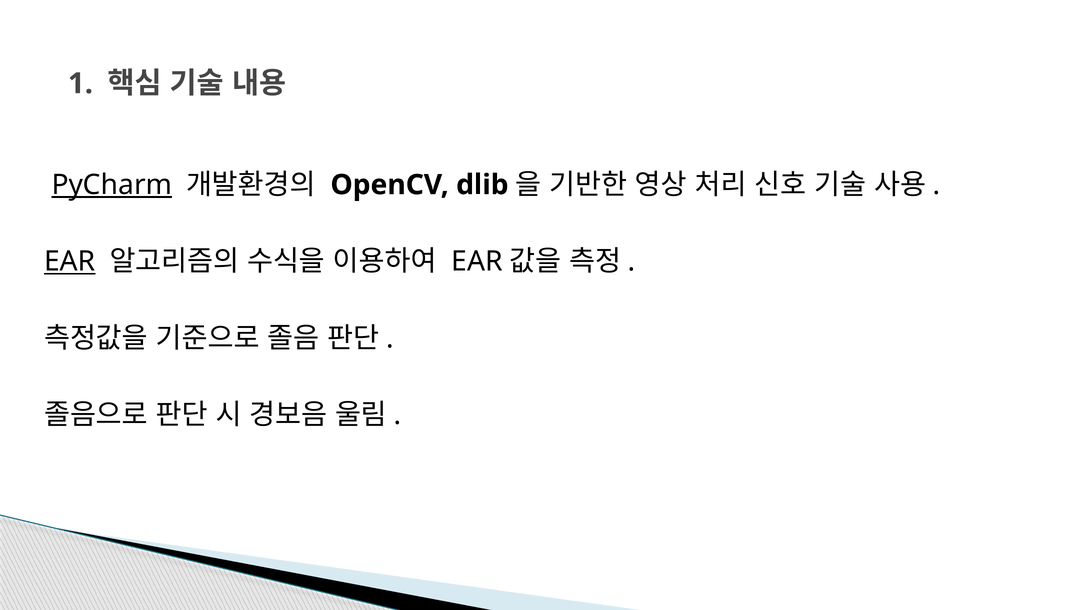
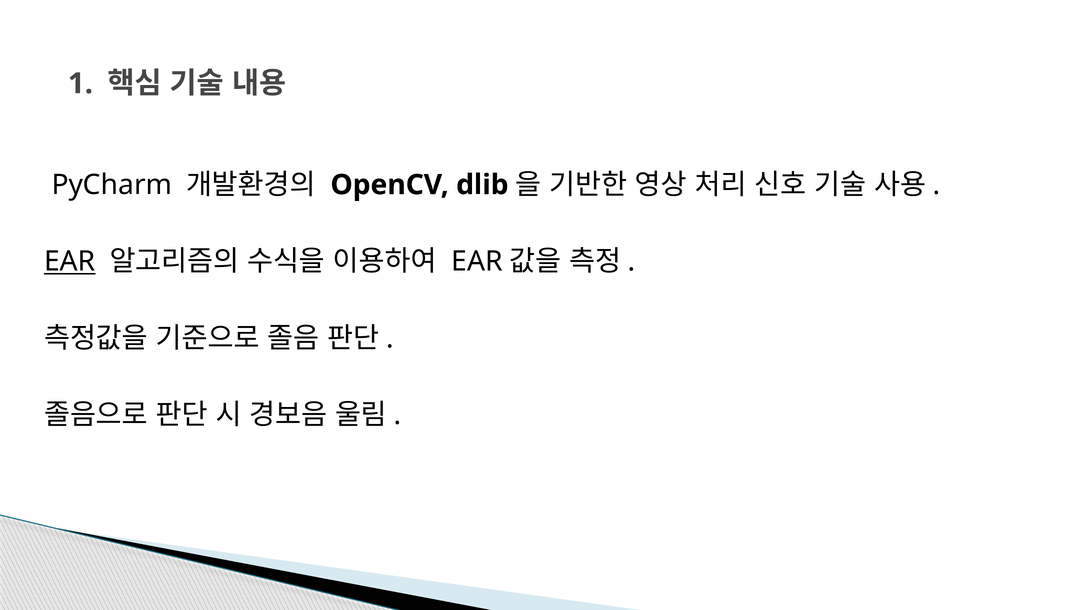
PyCharm underline: present -> none
